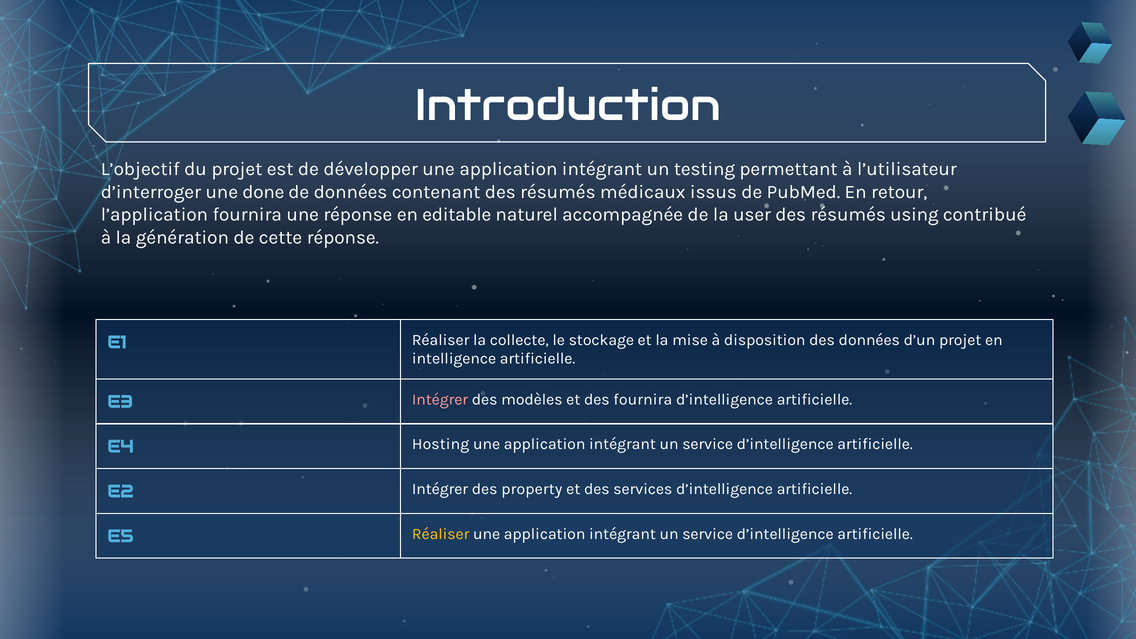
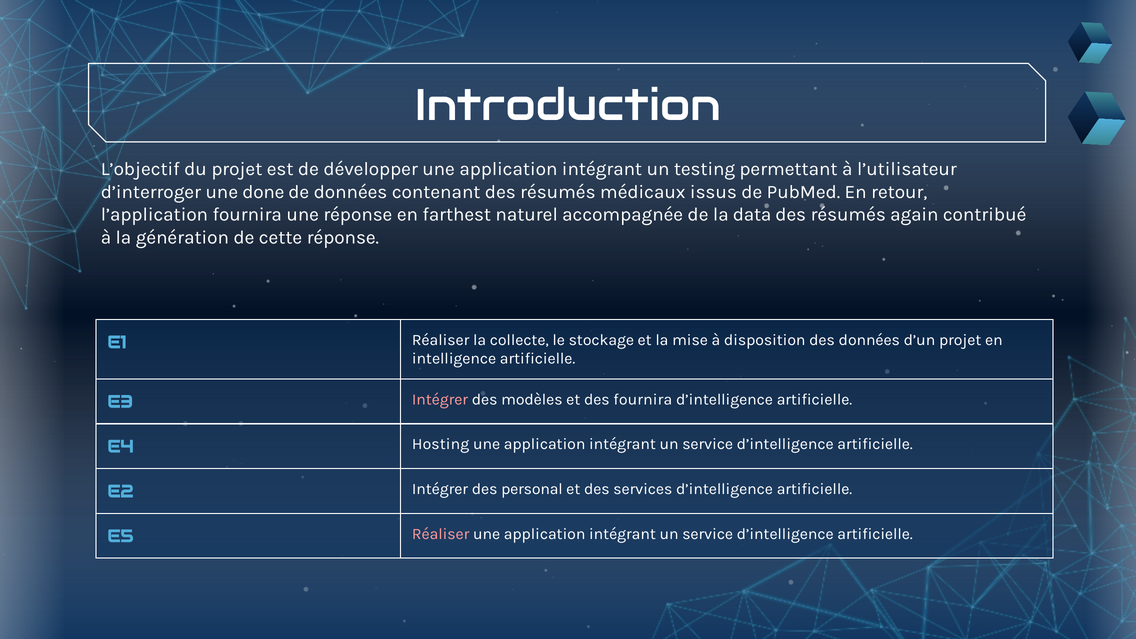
editable: editable -> farthest
user: user -> data
using: using -> again
property: property -> personal
Réaliser at (441, 534) colour: yellow -> pink
